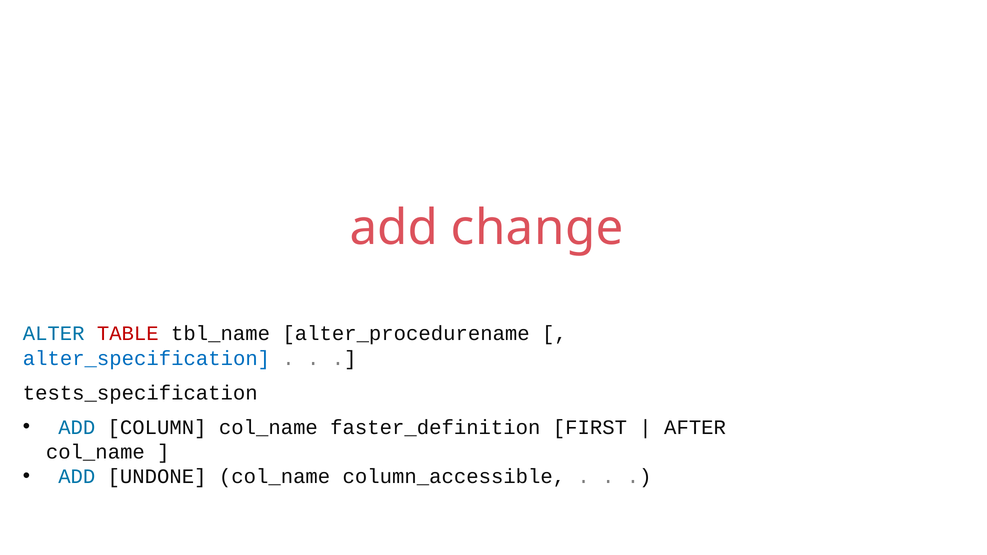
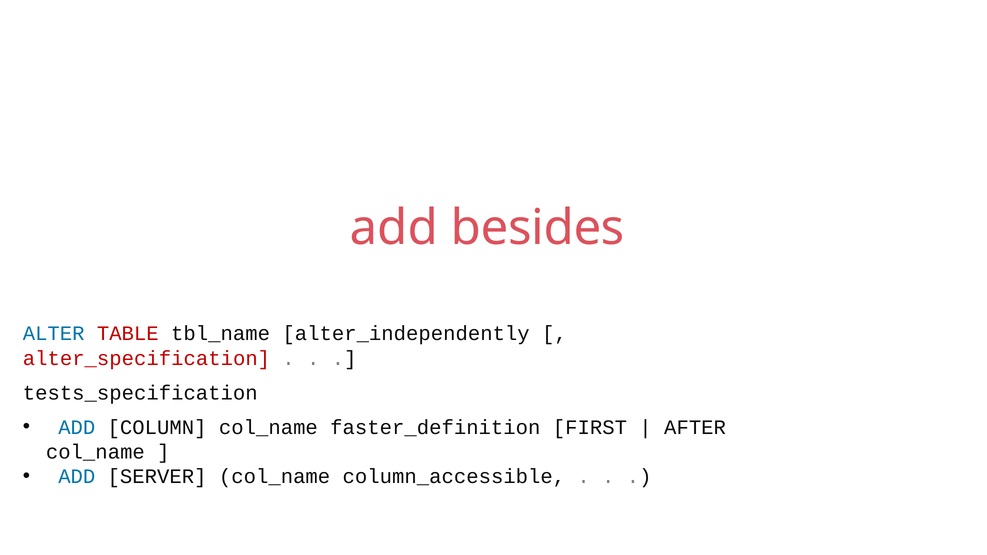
change: change -> besides
alter_procedurename: alter_procedurename -> alter_independently
alter_specification colour: blue -> red
UNDONE: UNDONE -> SERVER
